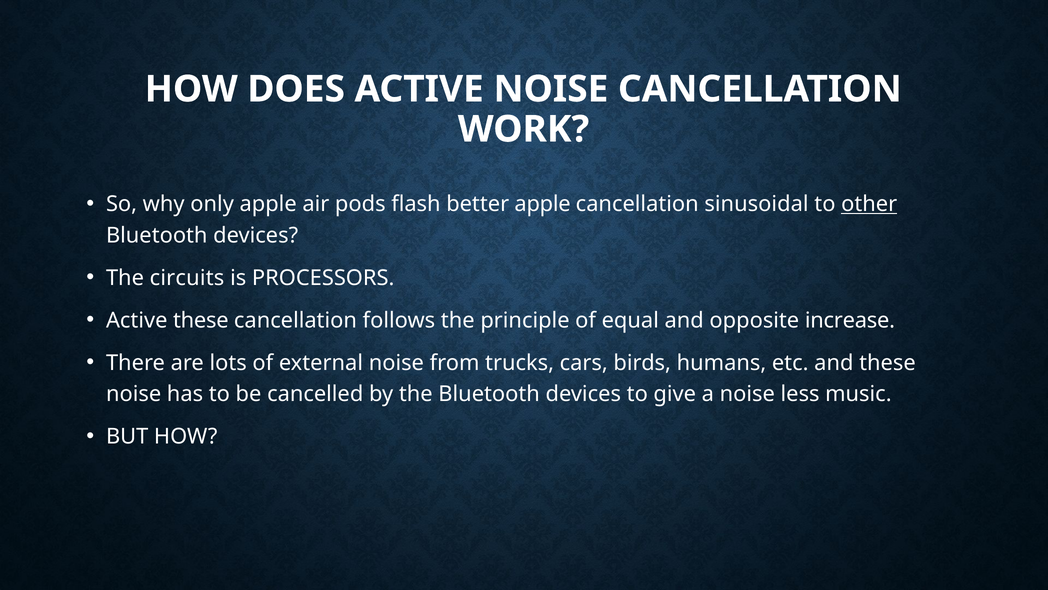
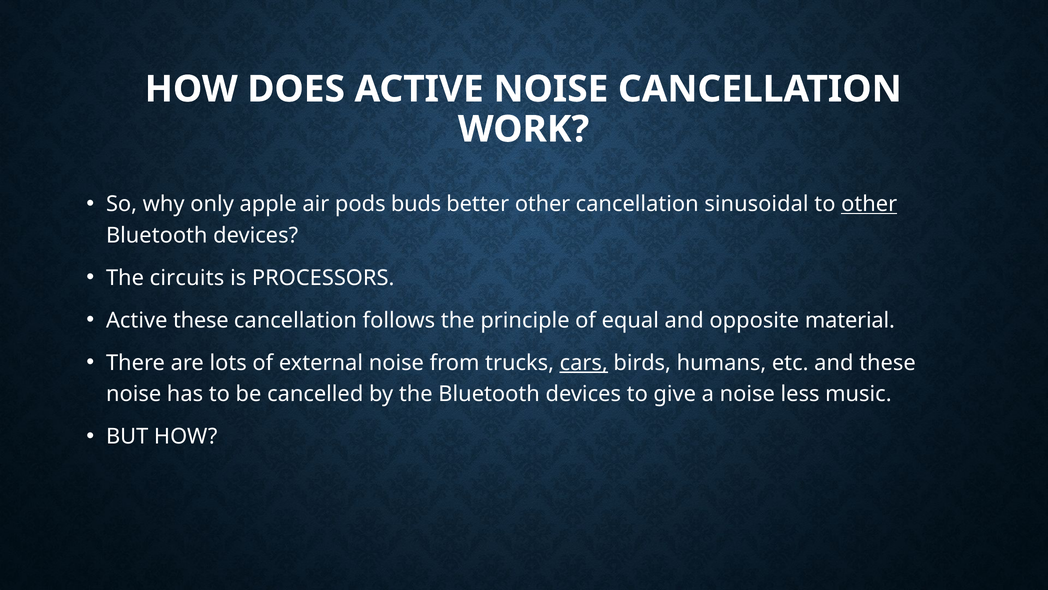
flash: flash -> buds
better apple: apple -> other
increase: increase -> material
cars underline: none -> present
